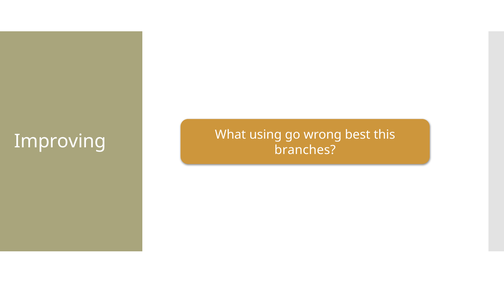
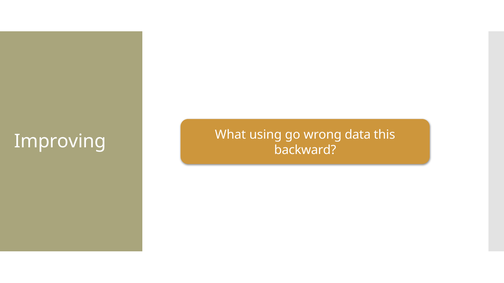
best: best -> data
branches: branches -> backward
